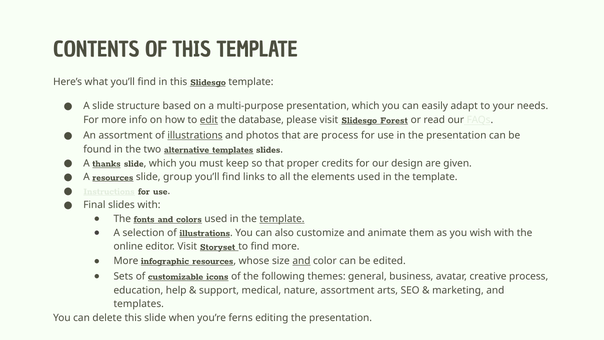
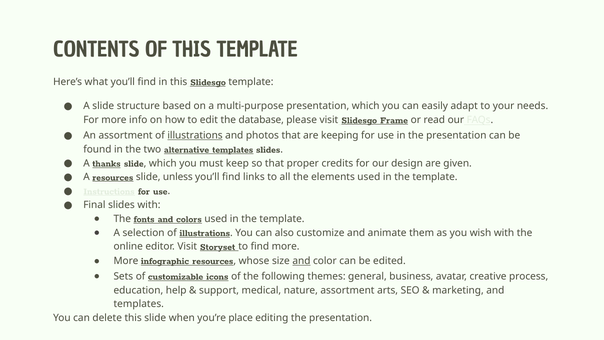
edit underline: present -> none
Forest: Forest -> Frame
are process: process -> keeping
group: group -> unless
template at (282, 219) underline: present -> none
ferns: ferns -> place
